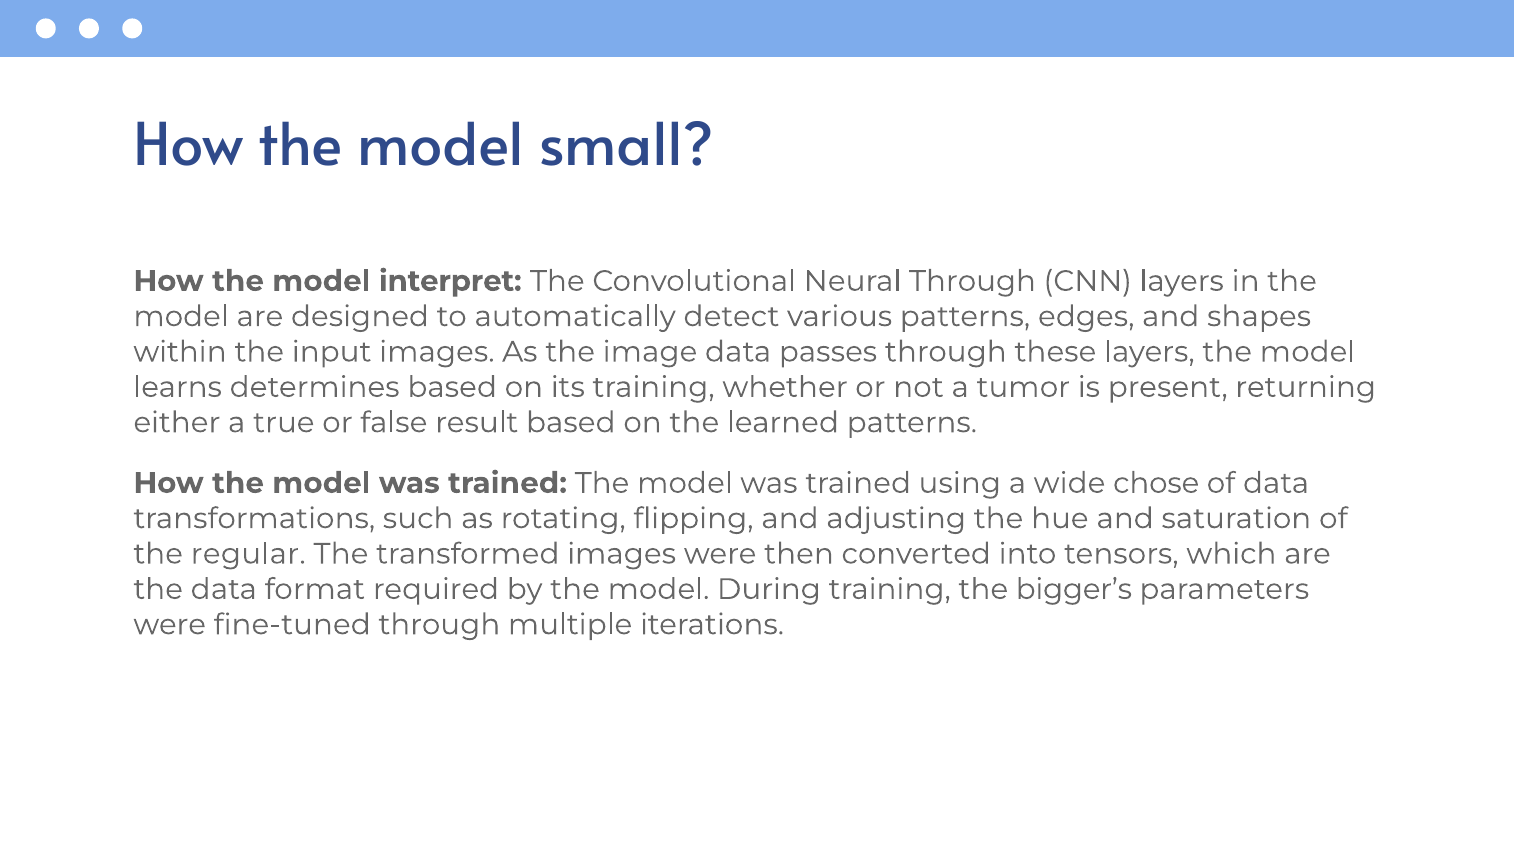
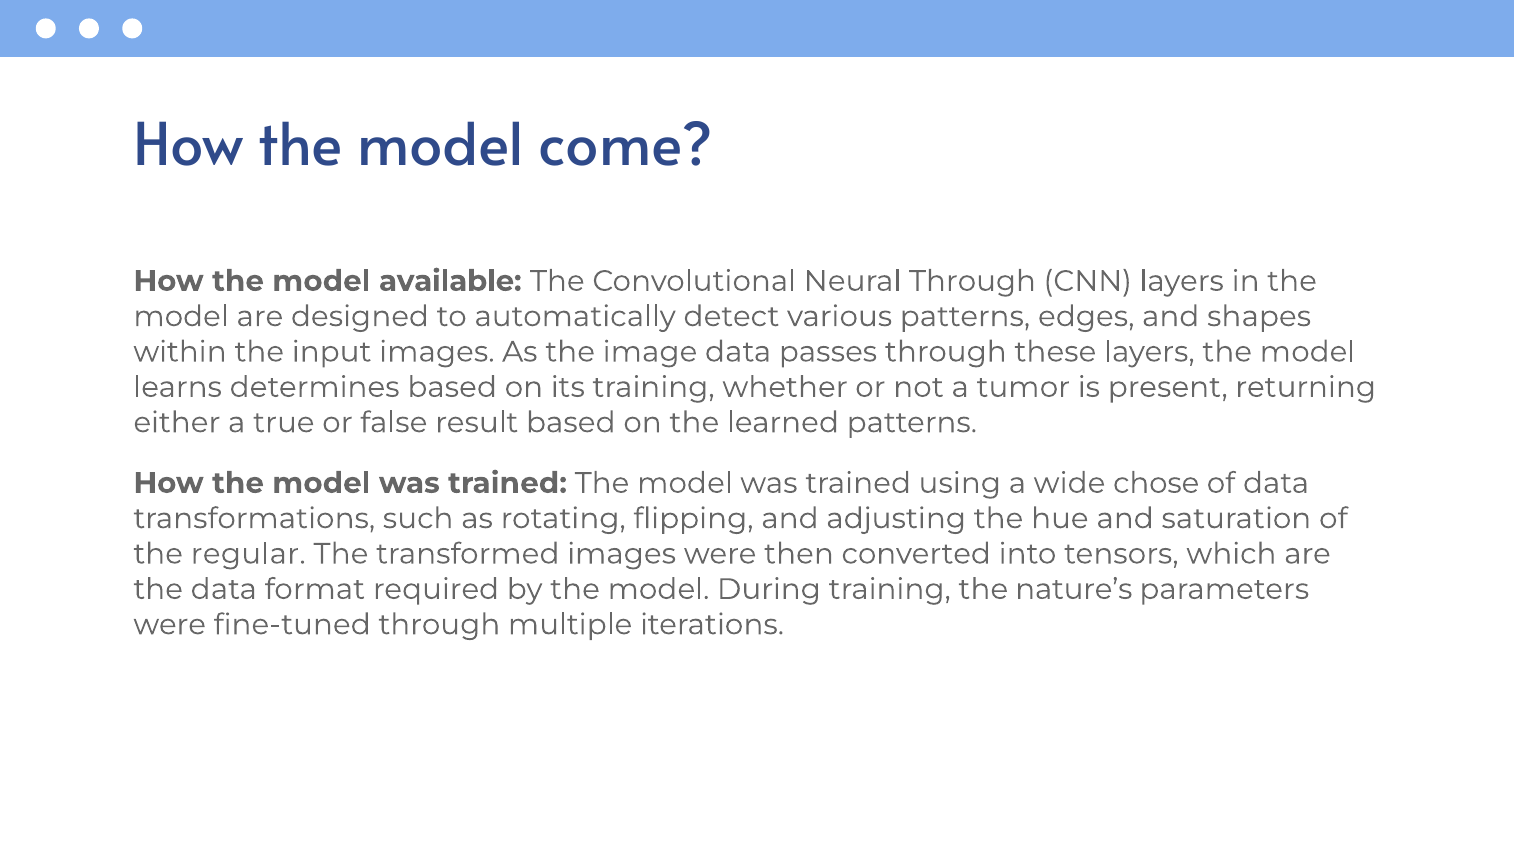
small: small -> come
interpret: interpret -> available
bigger’s: bigger’s -> nature’s
